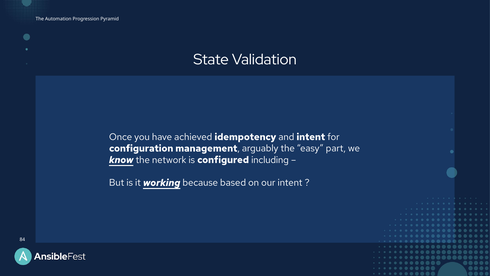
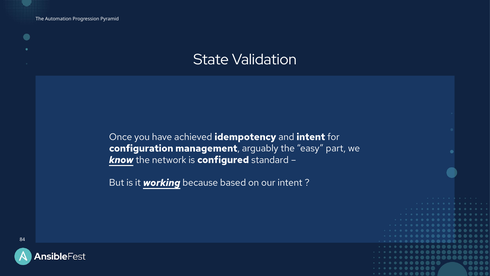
including: including -> standard
